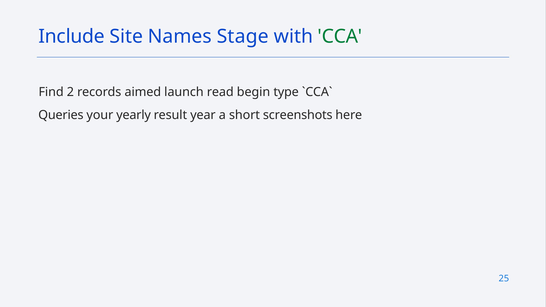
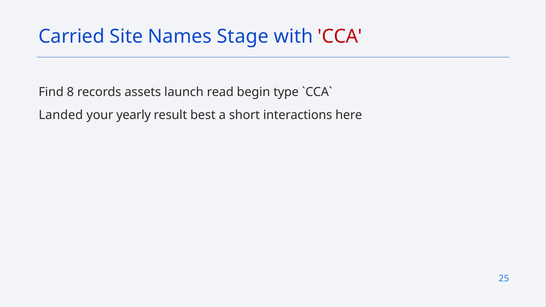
Include: Include -> Carried
CCA colour: green -> red
2: 2 -> 8
aimed: aimed -> assets
Queries: Queries -> Landed
year: year -> best
screenshots: screenshots -> interactions
